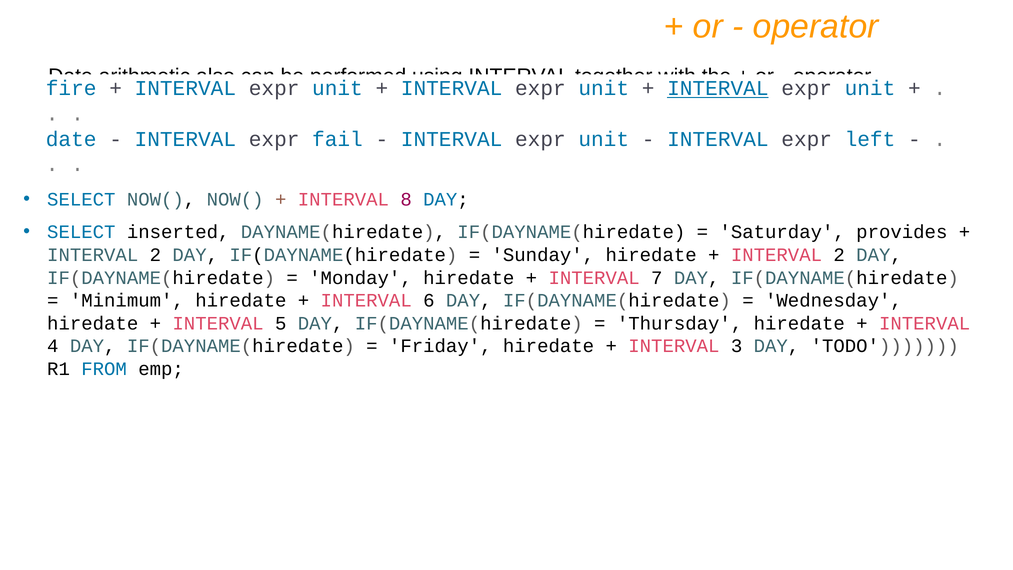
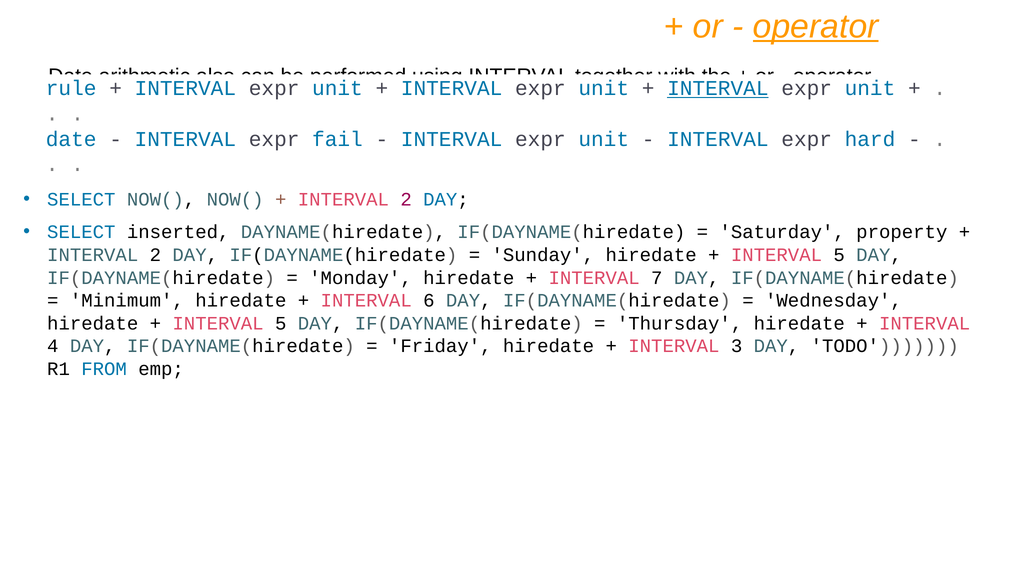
operator at (816, 26) underline: none -> present
fire: fire -> rule
left: left -> hard
8 at (406, 199): 8 -> 2
provides: provides -> property
2 at (839, 255): 2 -> 5
